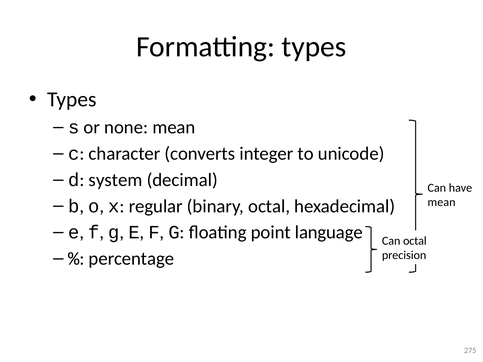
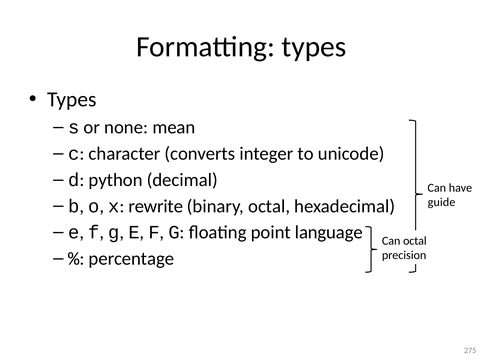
system: system -> python
regular: regular -> rewrite
mean at (442, 202): mean -> guide
